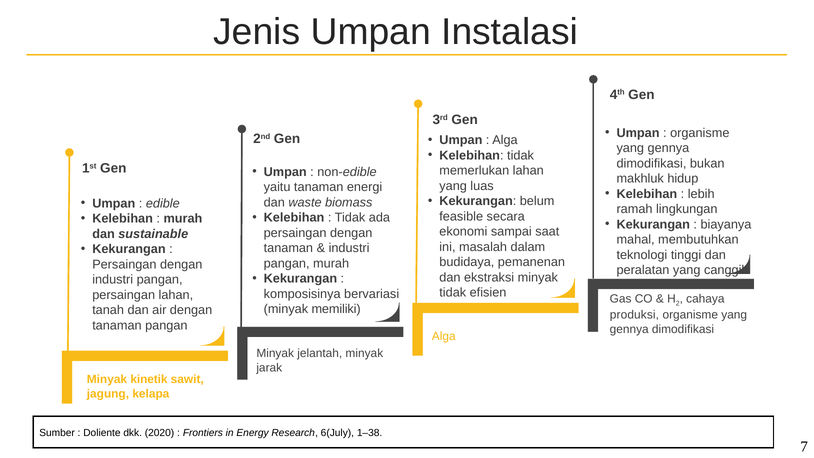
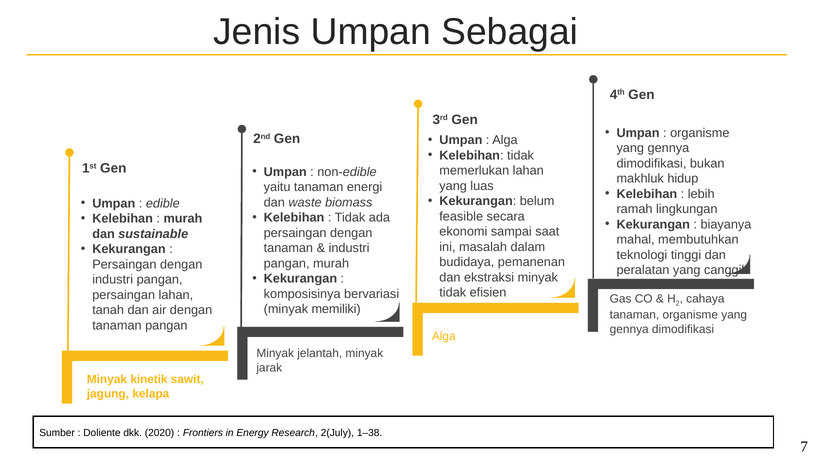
Instalasi: Instalasi -> Sebagai
produksi at (634, 315): produksi -> tanaman
6(July: 6(July -> 2(July
